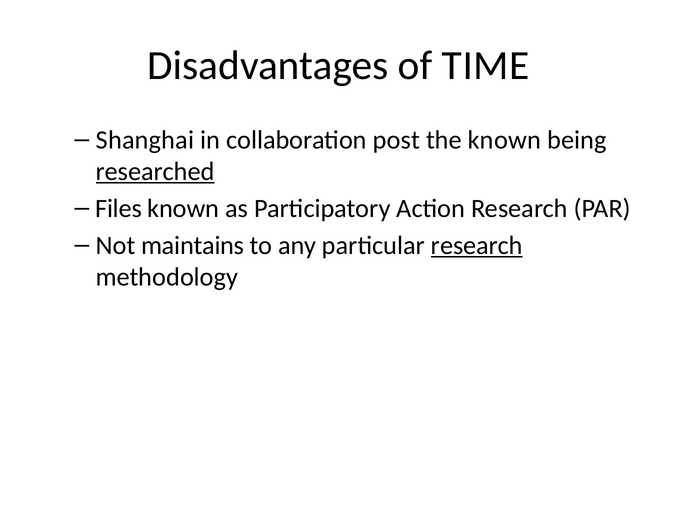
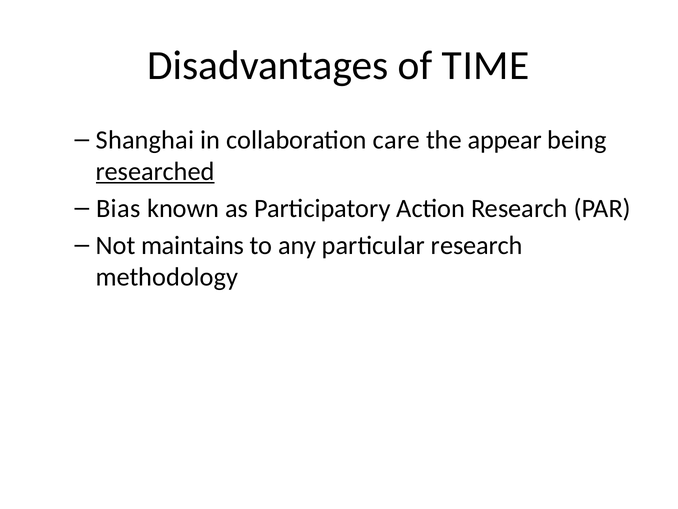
post: post -> care
the known: known -> appear
Files: Files -> Bias
research at (477, 245) underline: present -> none
